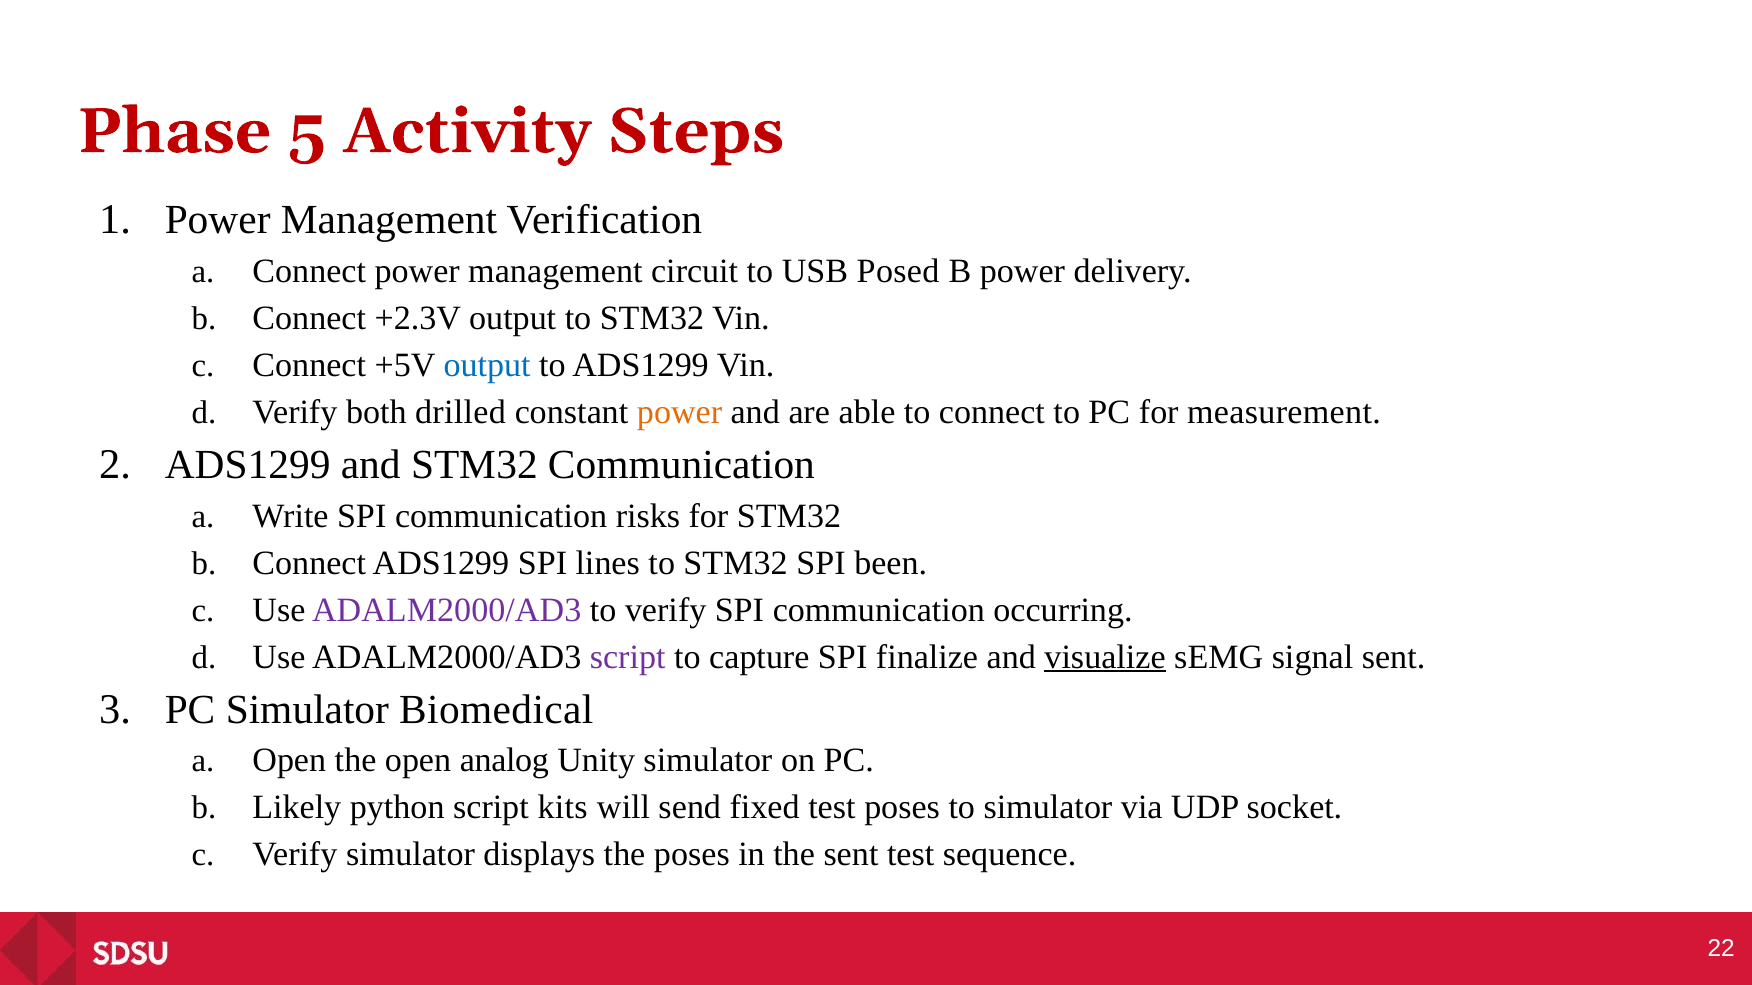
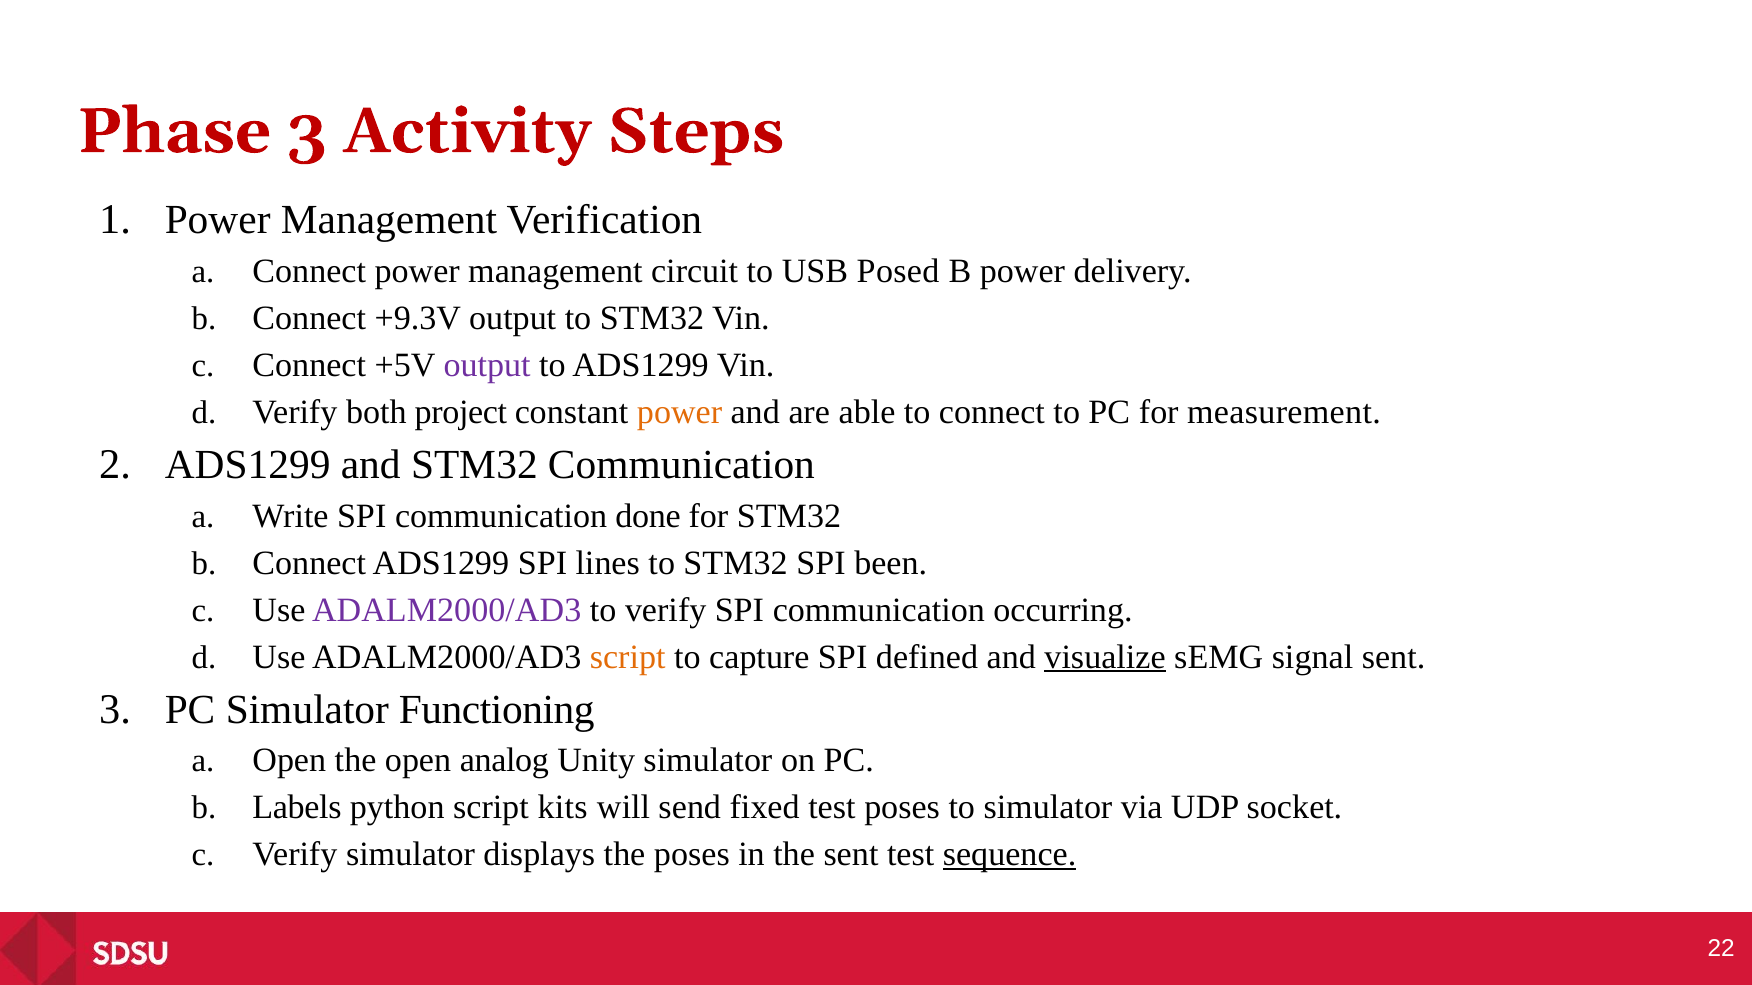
Phase 5: 5 -> 3
+2.3V: +2.3V -> +9.3V
output at (487, 365) colour: blue -> purple
drilled: drilled -> project
risks: risks -> done
script at (628, 657) colour: purple -> orange
finalize: finalize -> defined
Biomedical: Biomedical -> Functioning
Likely: Likely -> Labels
sequence underline: none -> present
